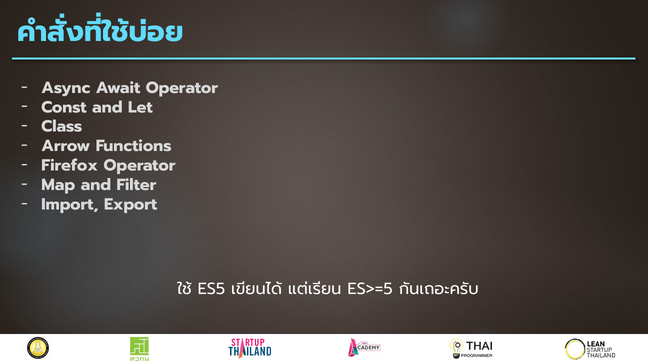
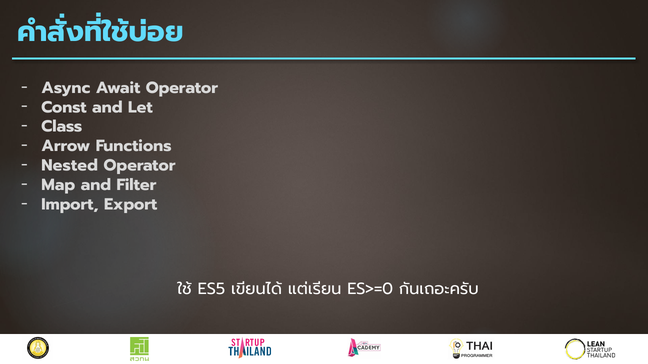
Firefox: Firefox -> Nested
ES>=5: ES>=5 -> ES>=0
